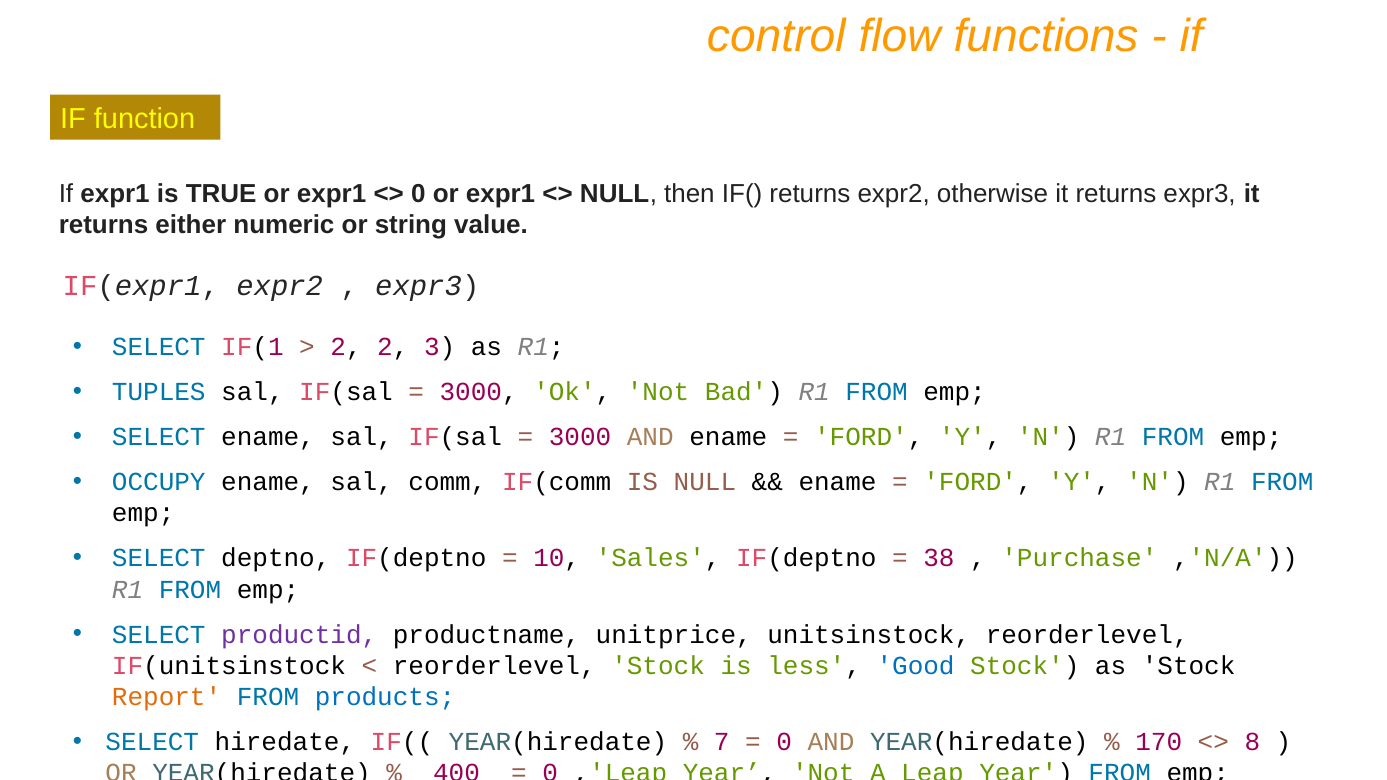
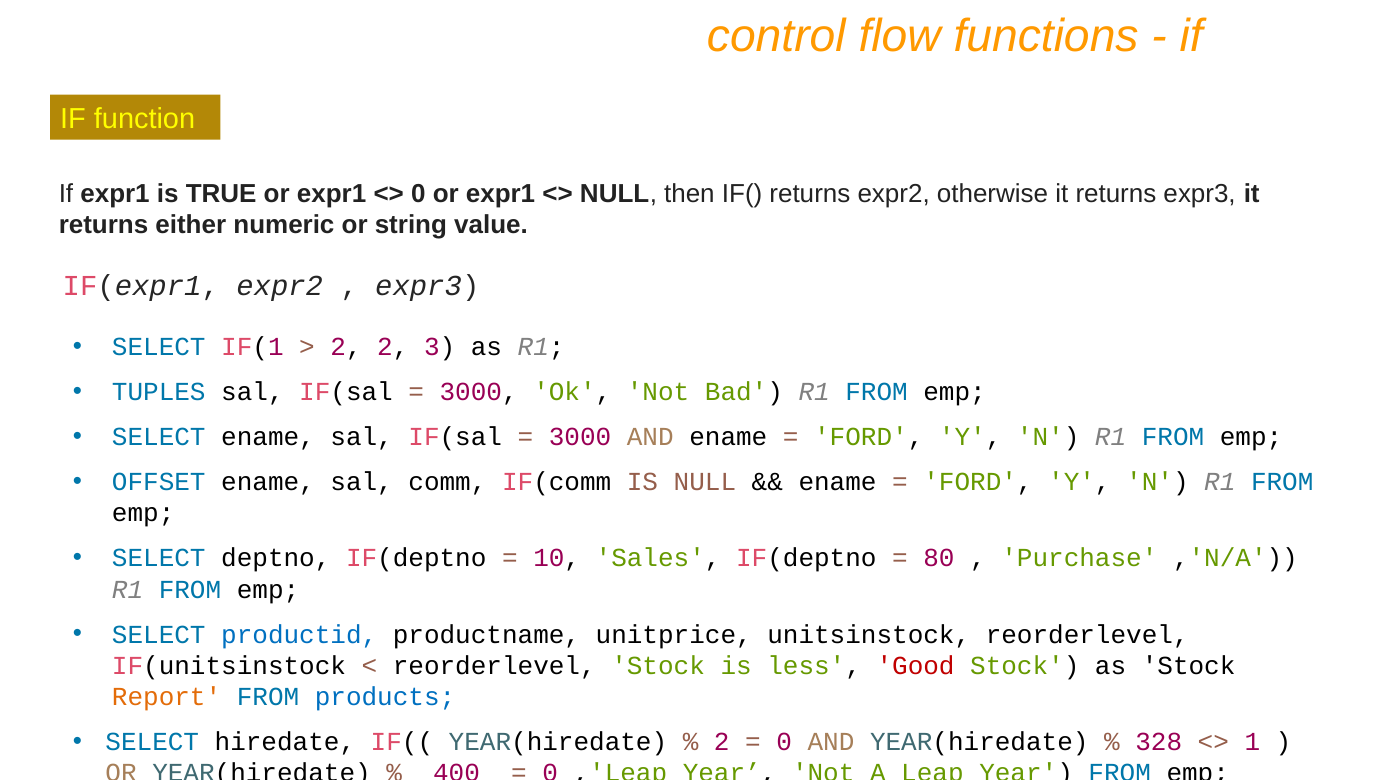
OCCUPY: OCCUPY -> OFFSET
38: 38 -> 80
productid colour: purple -> blue
Good colour: blue -> red
7 at (722, 742): 7 -> 2
170: 170 -> 328
8: 8 -> 1
